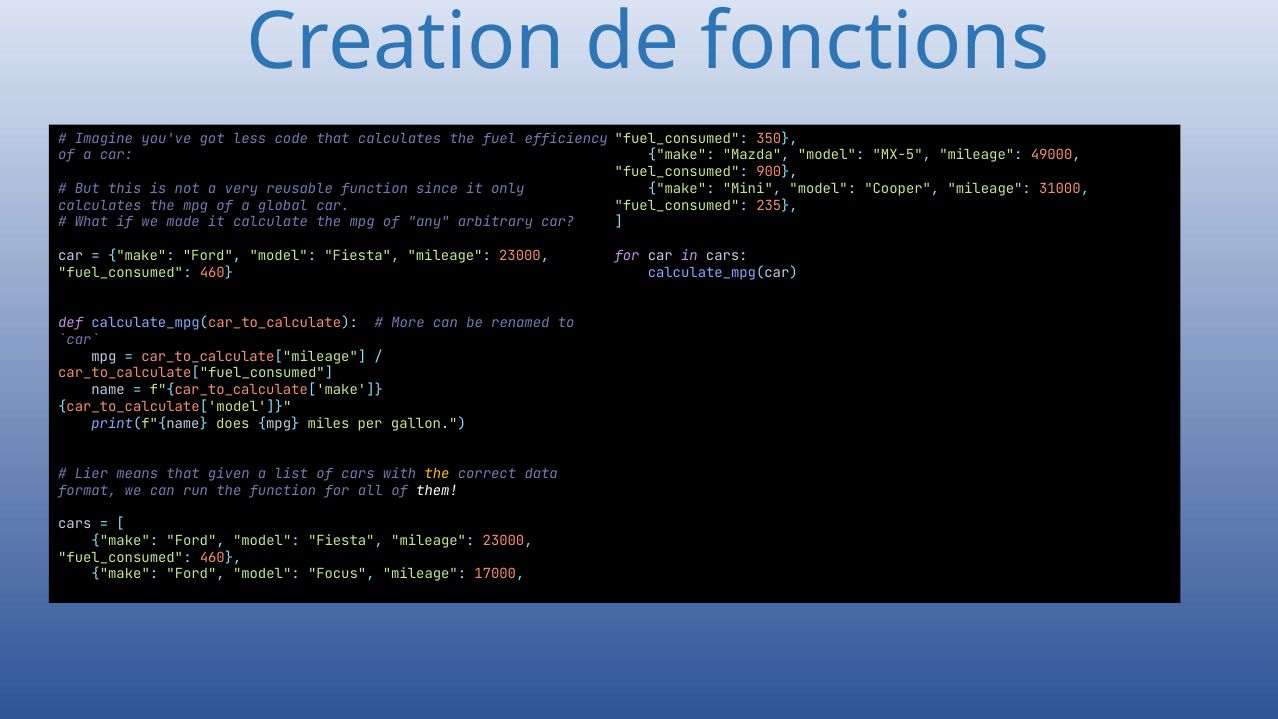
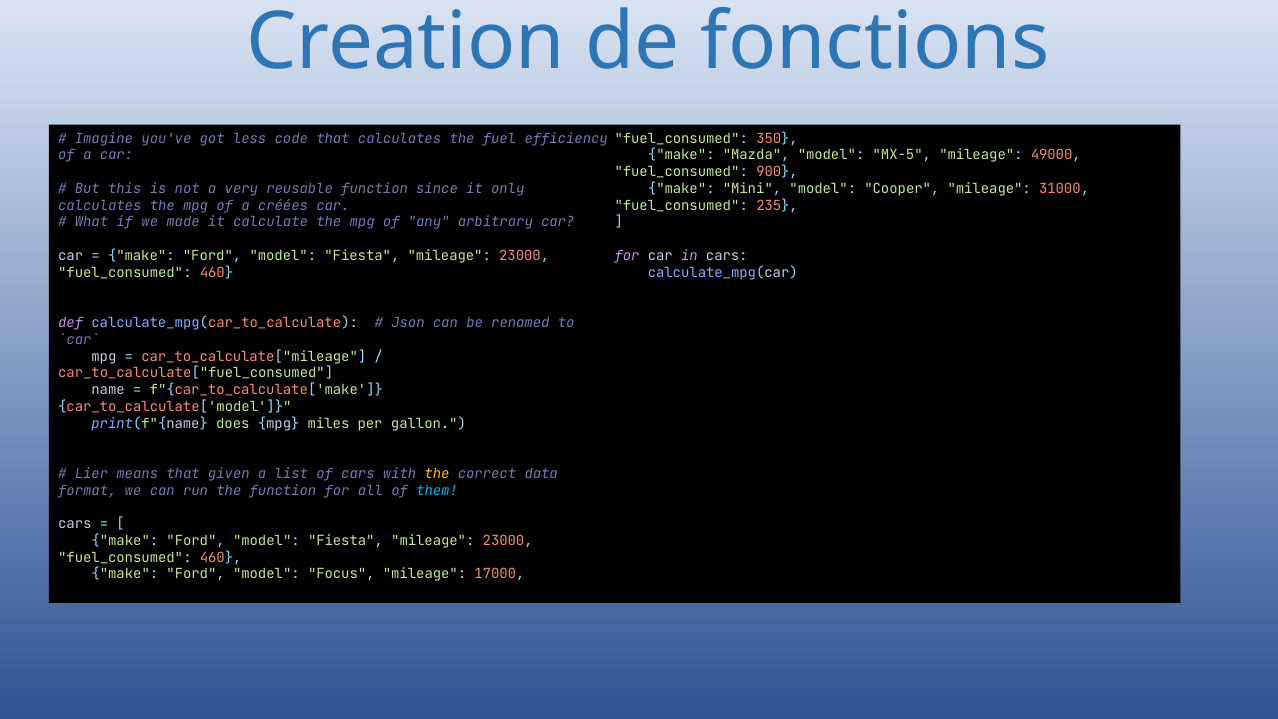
global: global -> créées
More: More -> Json
them colour: white -> light blue
